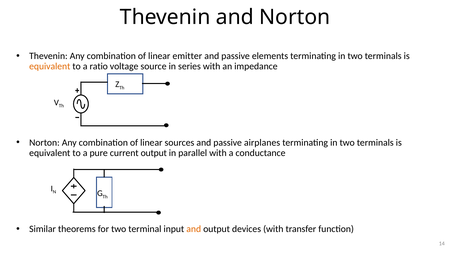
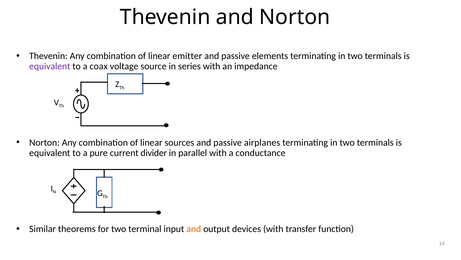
equivalent at (50, 66) colour: orange -> purple
ratio: ratio -> coax
current output: output -> divider
